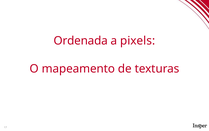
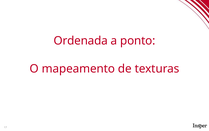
pixels: pixels -> ponto
